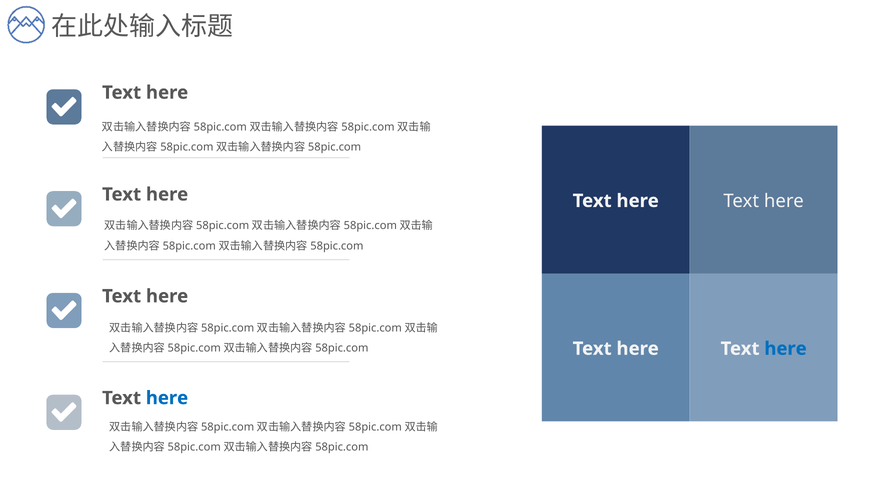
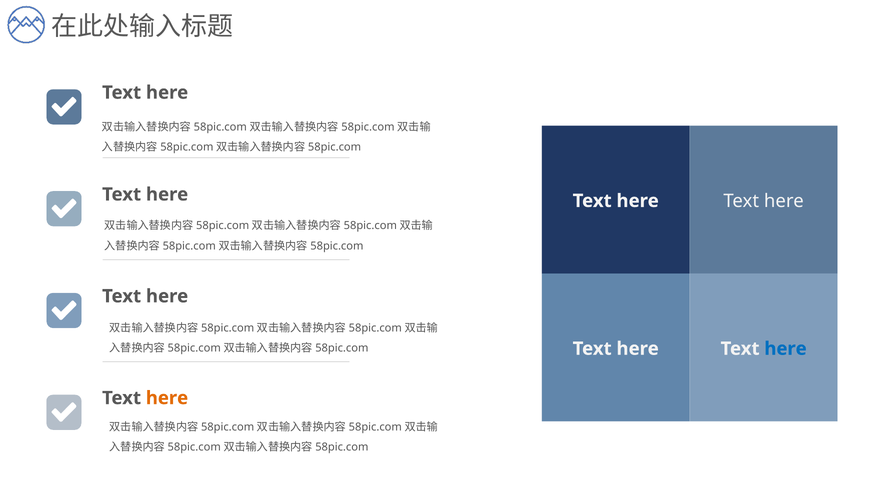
here at (167, 398) colour: blue -> orange
